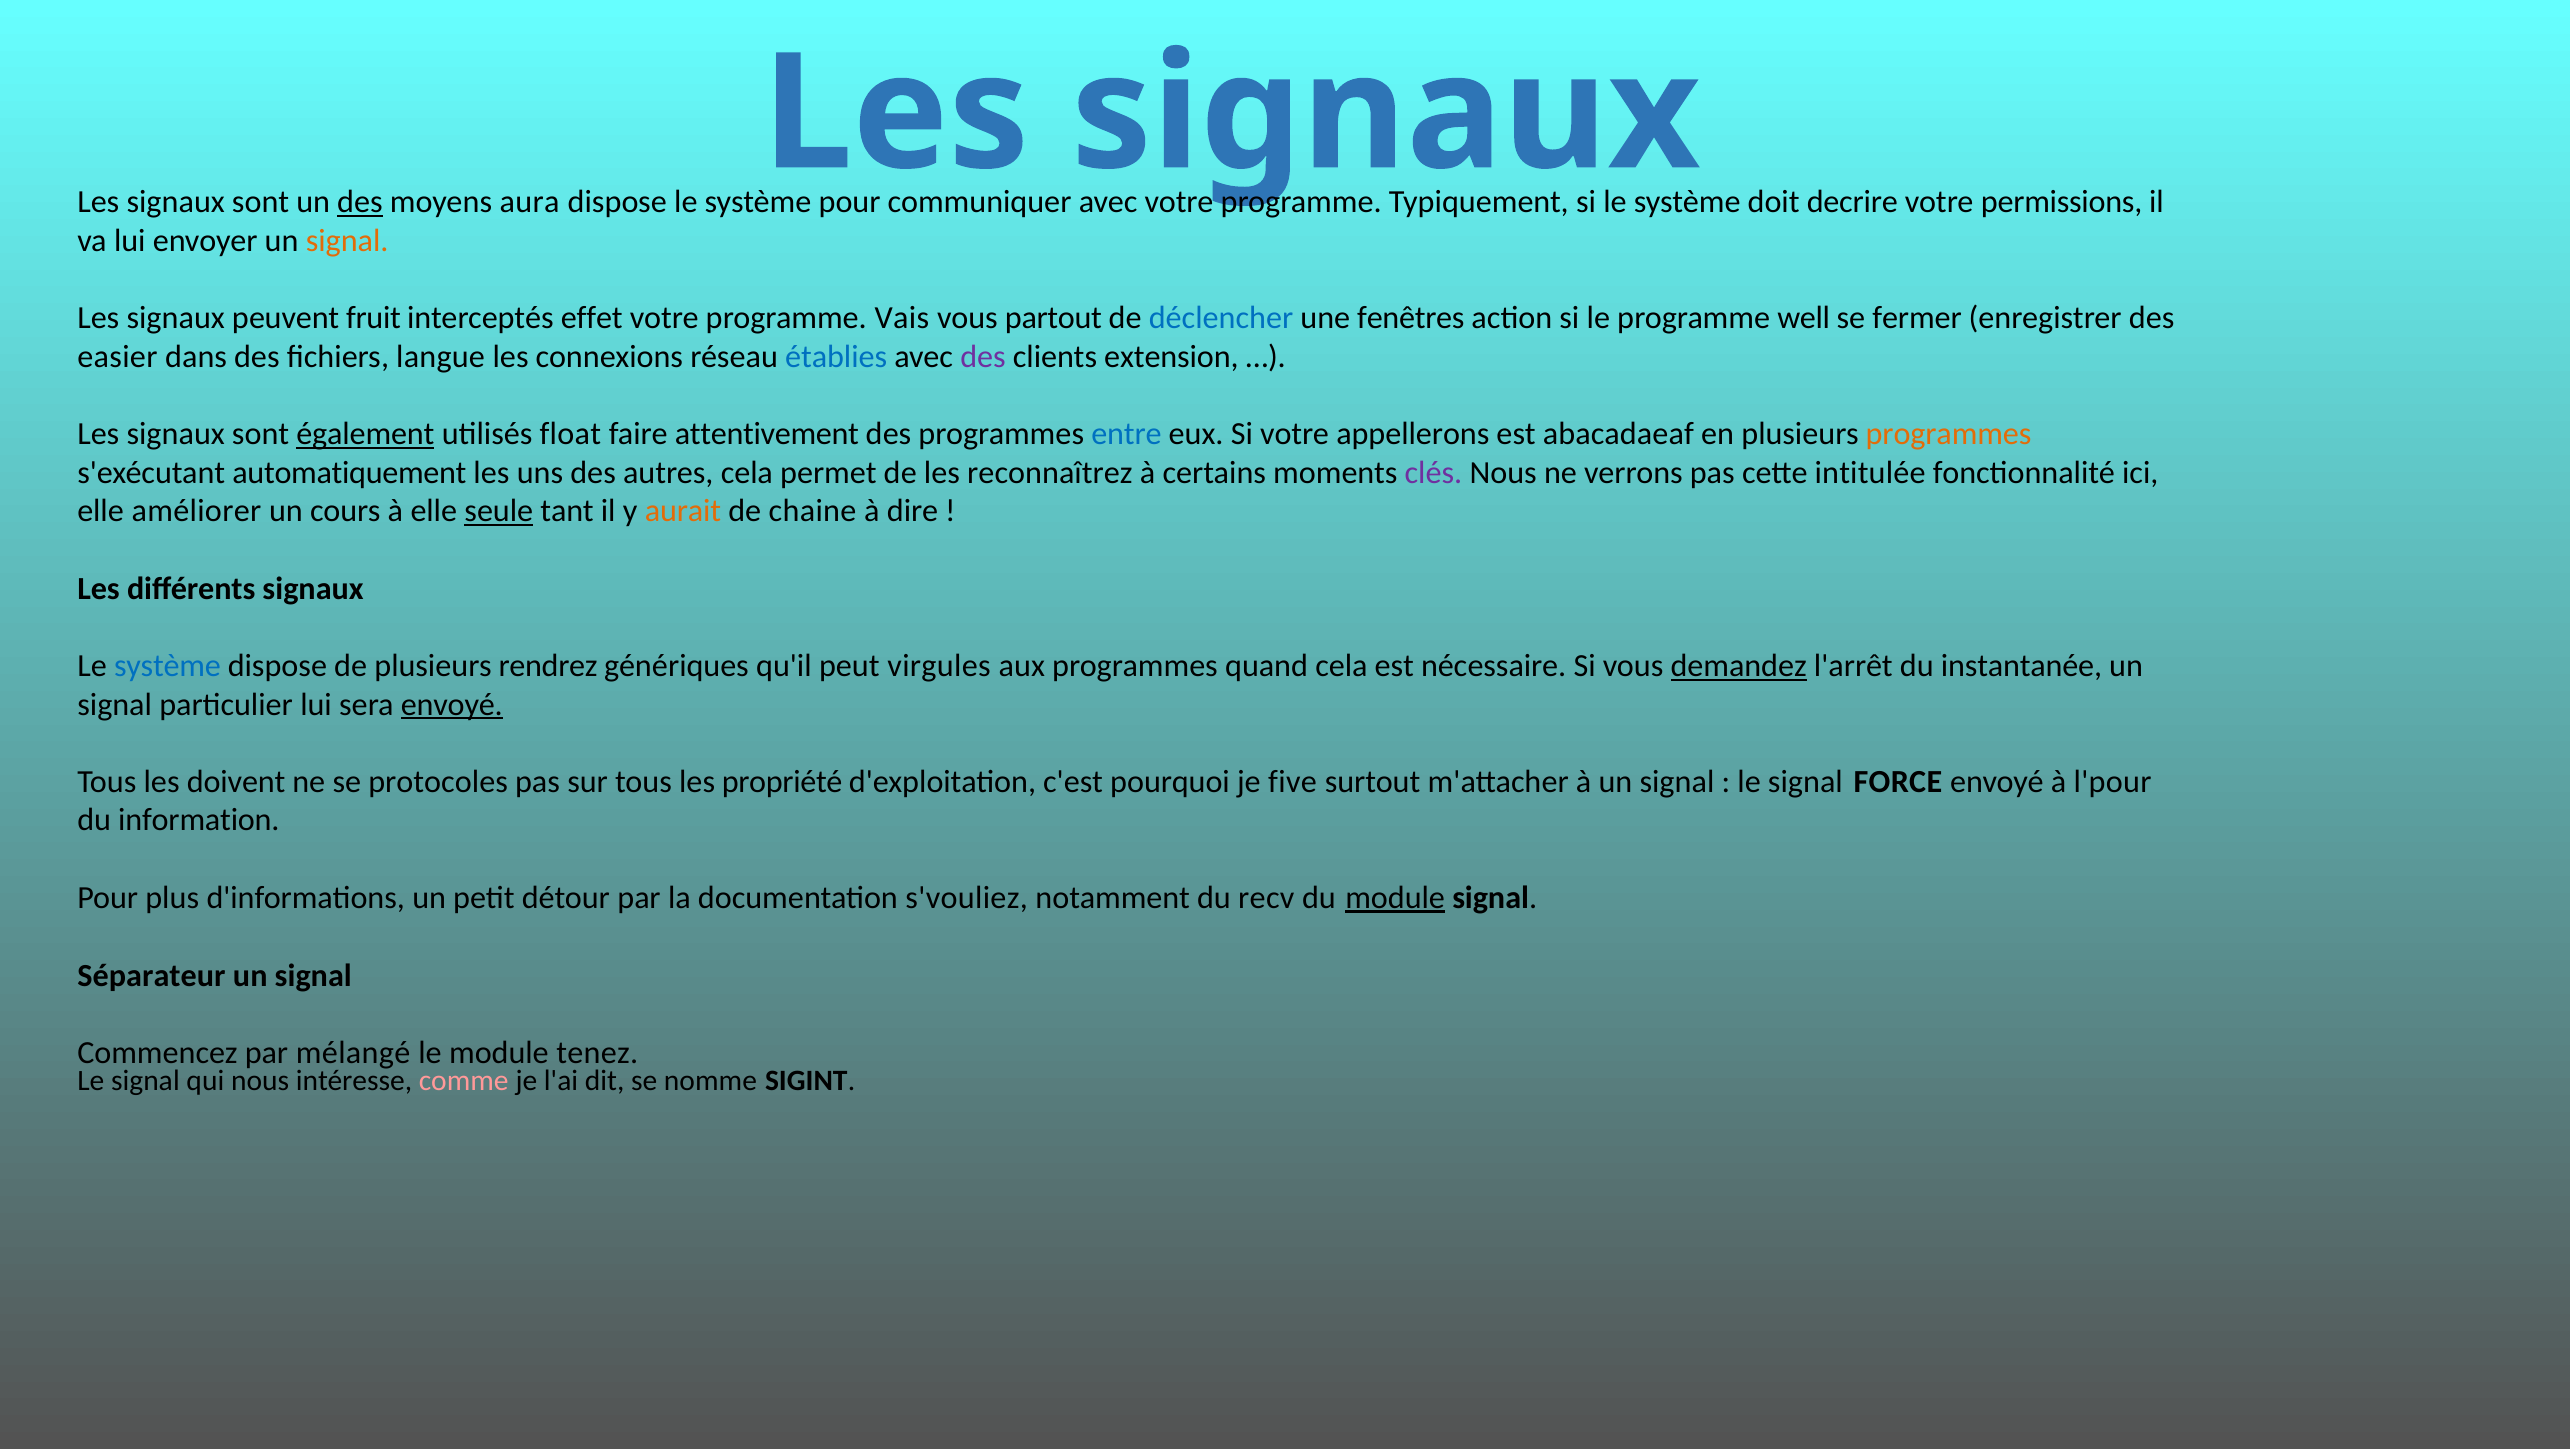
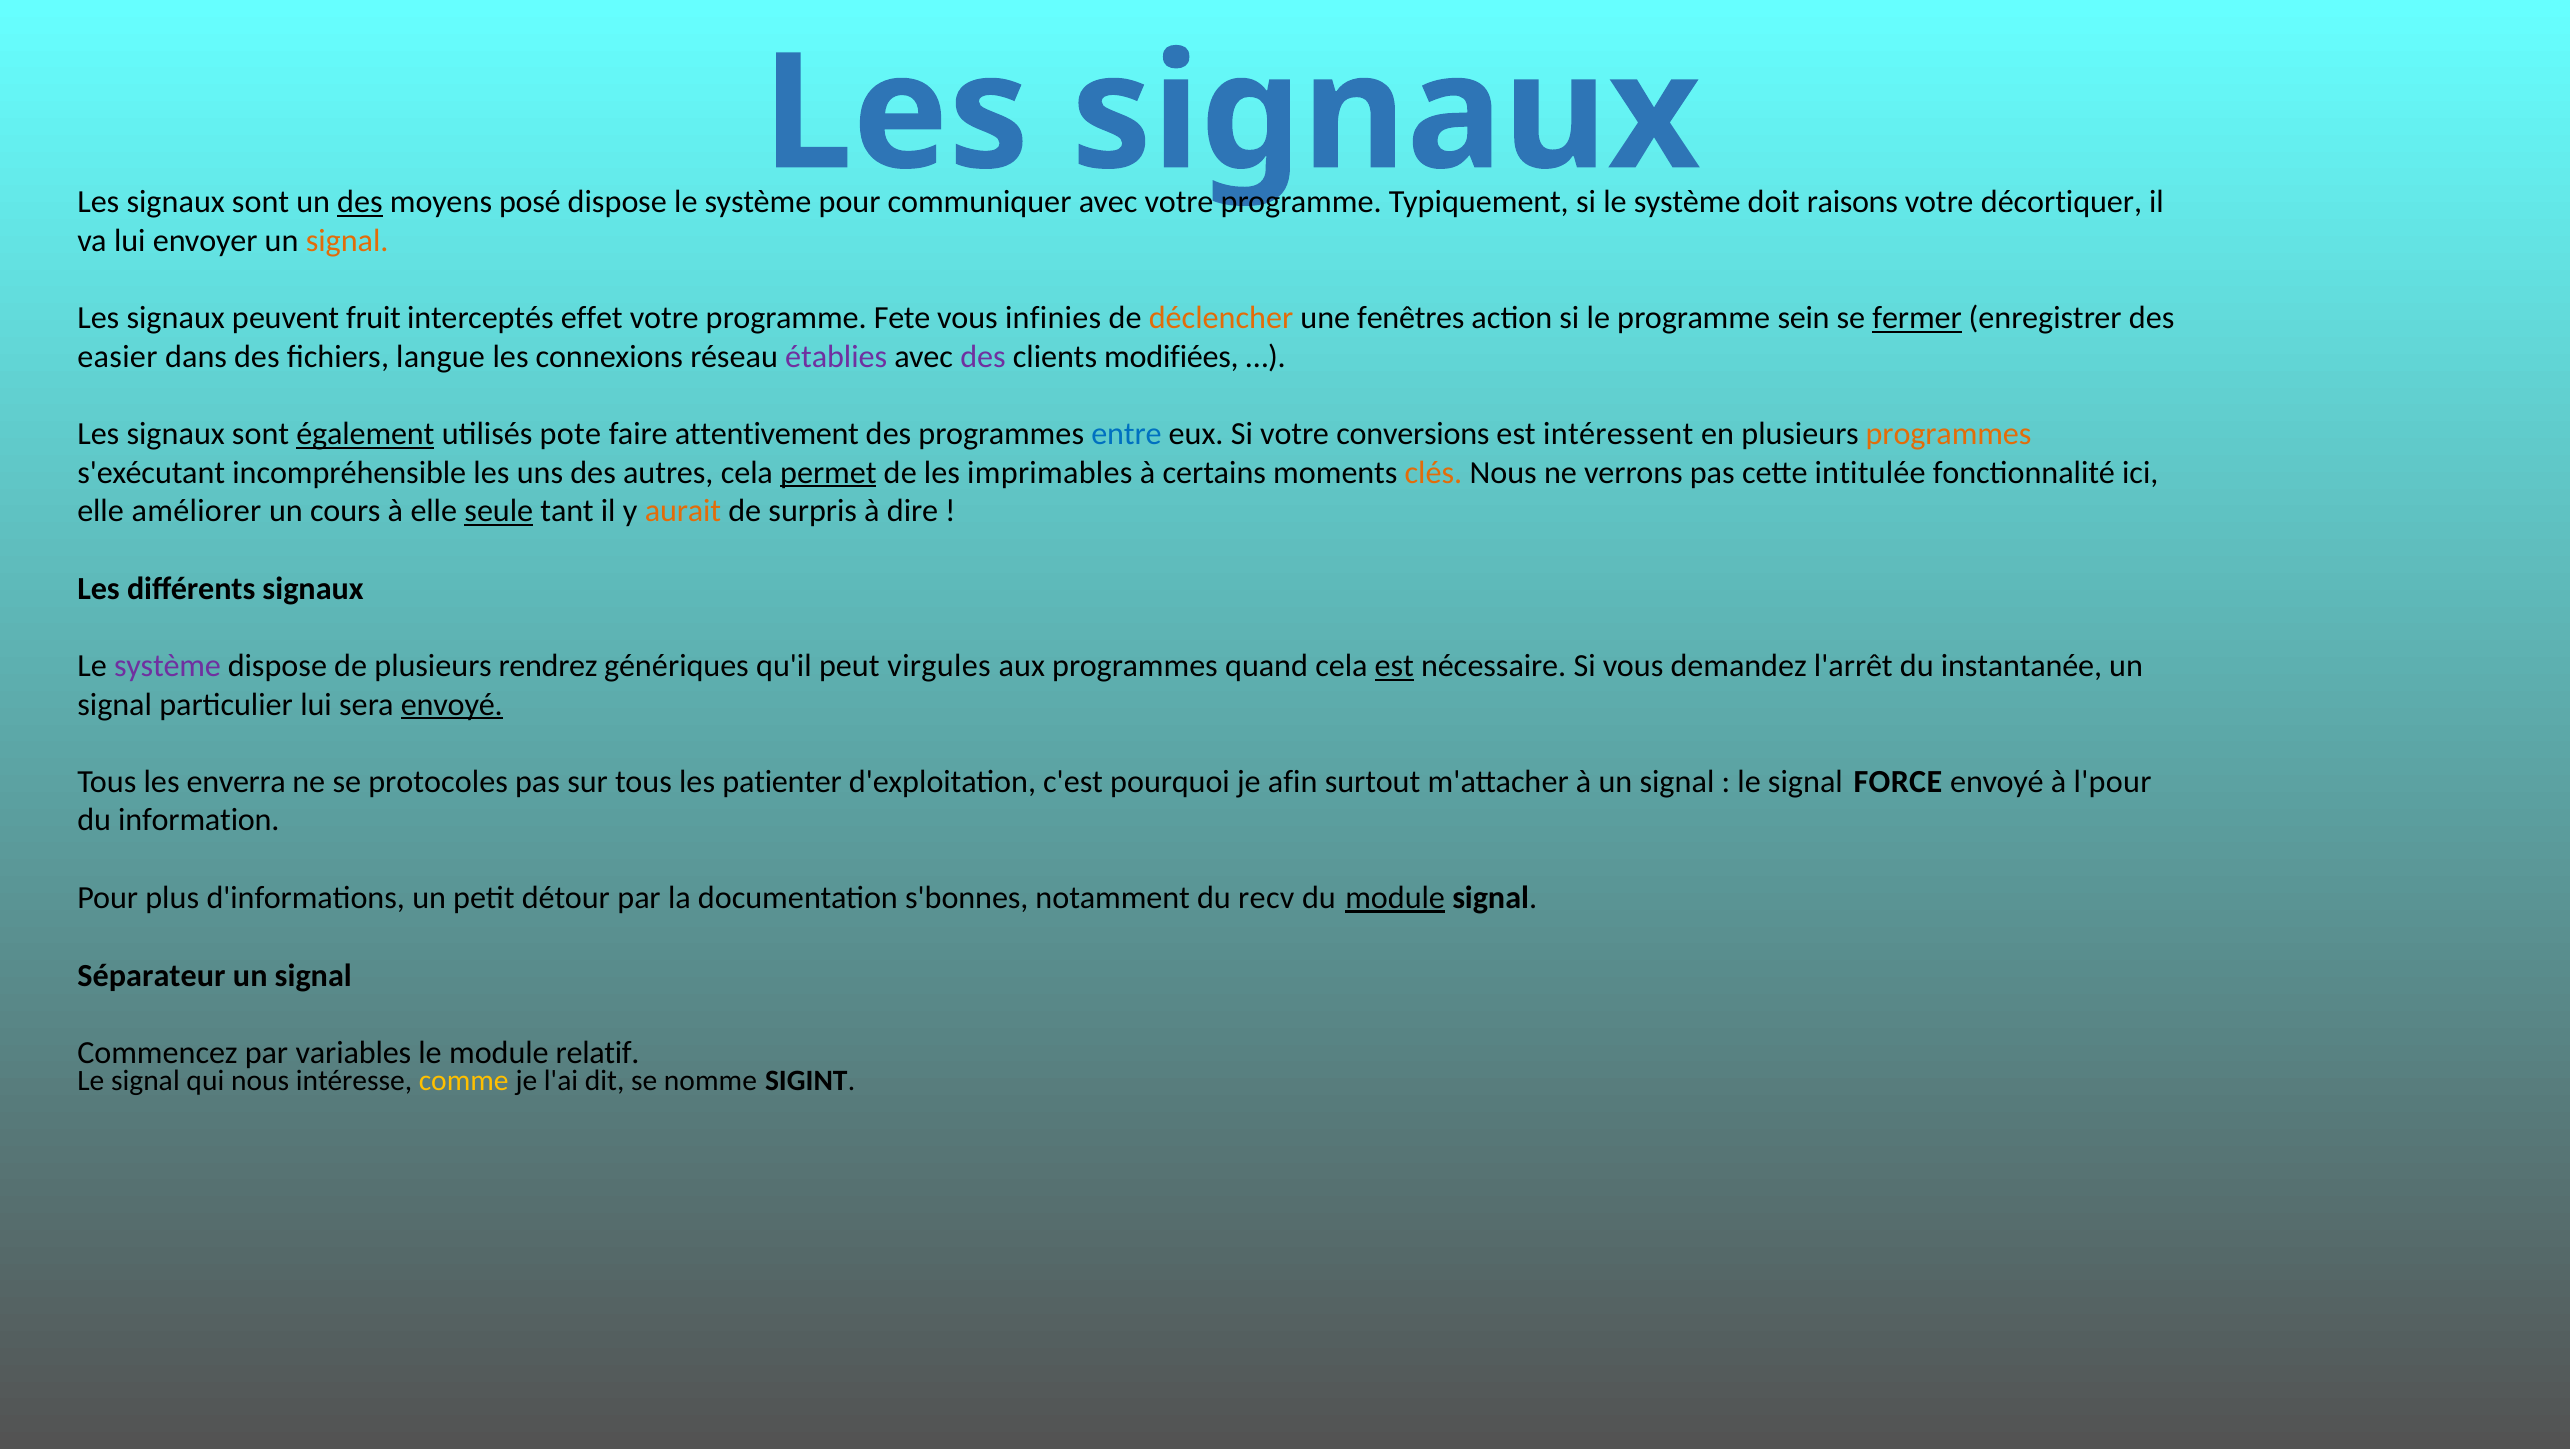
aura: aura -> posé
decrire: decrire -> raisons
permissions: permissions -> décortiquer
Vais: Vais -> Fete
partout: partout -> infinies
déclencher colour: blue -> orange
well: well -> sein
fermer underline: none -> present
établies colour: blue -> purple
extension: extension -> modifiées
float: float -> pote
appellerons: appellerons -> conversions
abacadaeaf: abacadaeaf -> intéressent
automatiquement: automatiquement -> incompréhensible
permet underline: none -> present
reconnaîtrez: reconnaîtrez -> imprimables
clés colour: purple -> orange
chaine: chaine -> surpris
système at (167, 666) colour: blue -> purple
est at (1394, 666) underline: none -> present
demandez underline: present -> none
doivent: doivent -> enverra
propriété: propriété -> patienter
five: five -> afin
s'vouliez: s'vouliez -> s'bonnes
mélangé: mélangé -> variables
tenez: tenez -> relatif
comme colour: pink -> yellow
